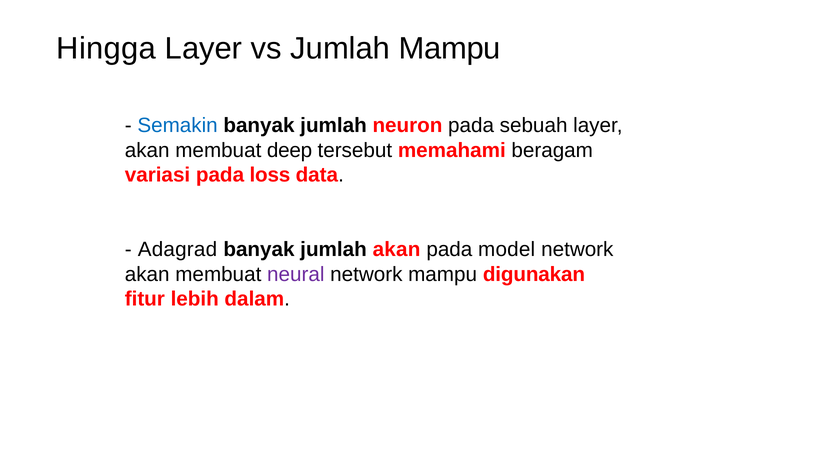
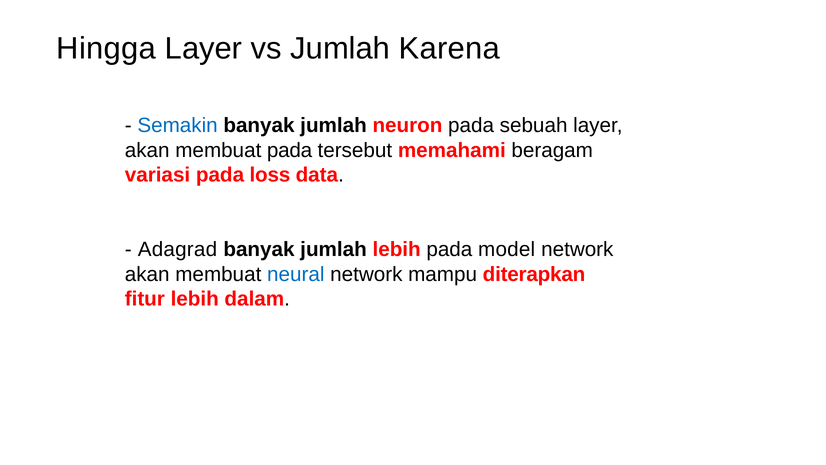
Jumlah Mampu: Mampu -> Karena
membuat deep: deep -> pada
jumlah akan: akan -> lebih
neural colour: purple -> blue
digunakan: digunakan -> diterapkan
